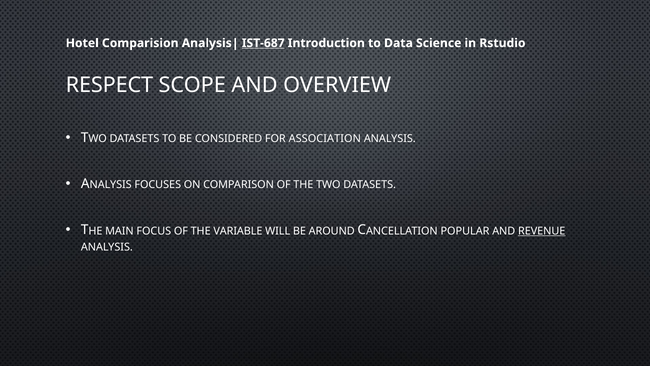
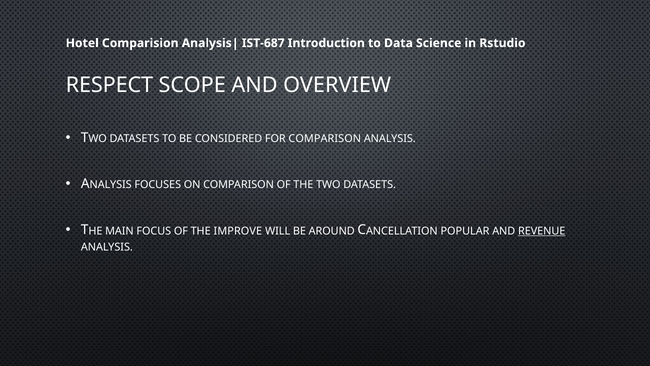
IST-687 underline: present -> none
FOR ASSOCIATION: ASSOCIATION -> COMPARISON
VARIABLE: VARIABLE -> IMPROVE
